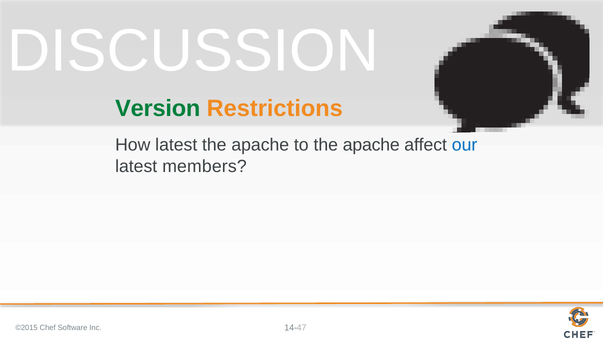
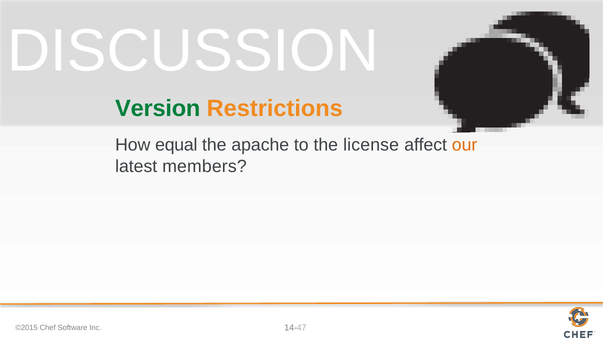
How latest: latest -> equal
to the apache: apache -> license
our colour: blue -> orange
